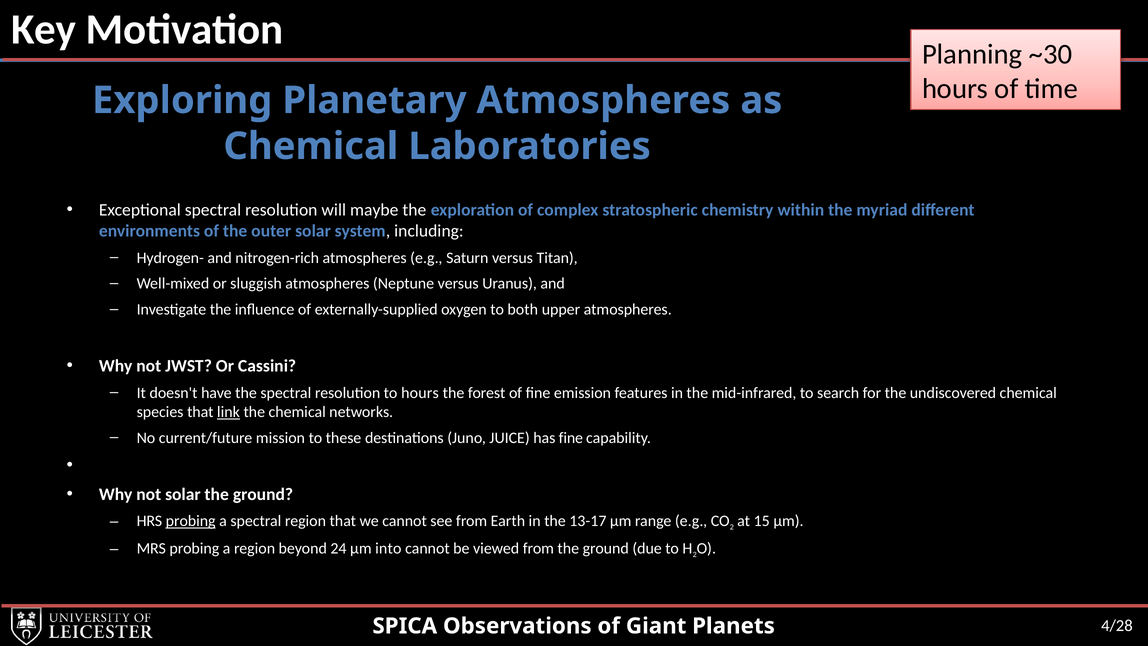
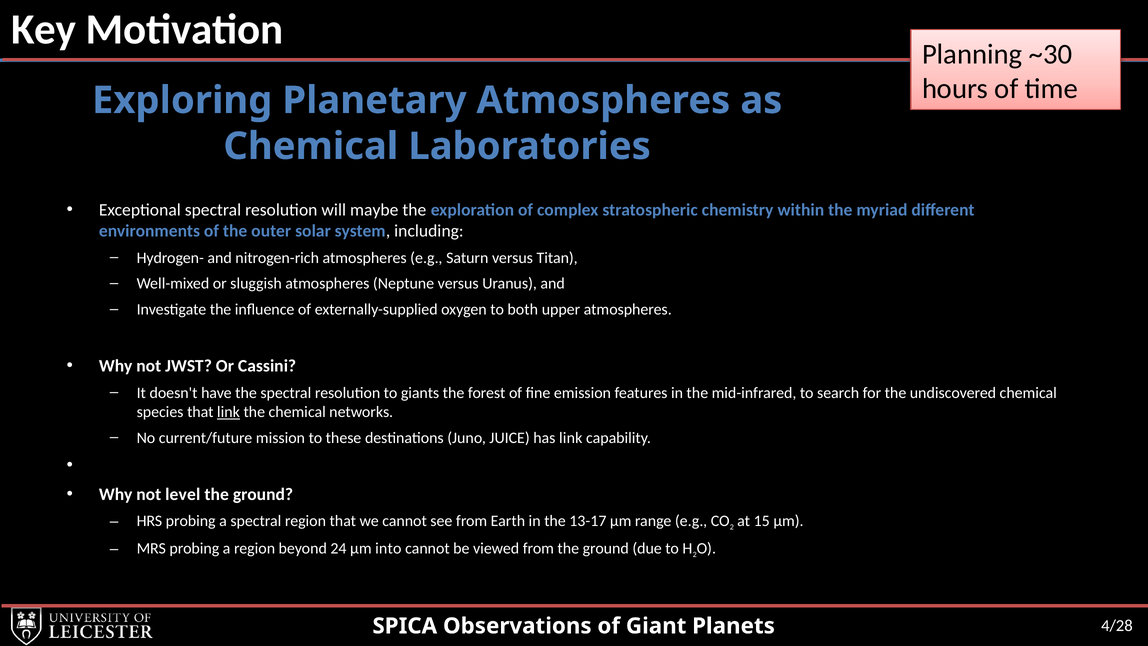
to hours: hours -> giants
has fine: fine -> link
not solar: solar -> level
probing at (191, 521) underline: present -> none
